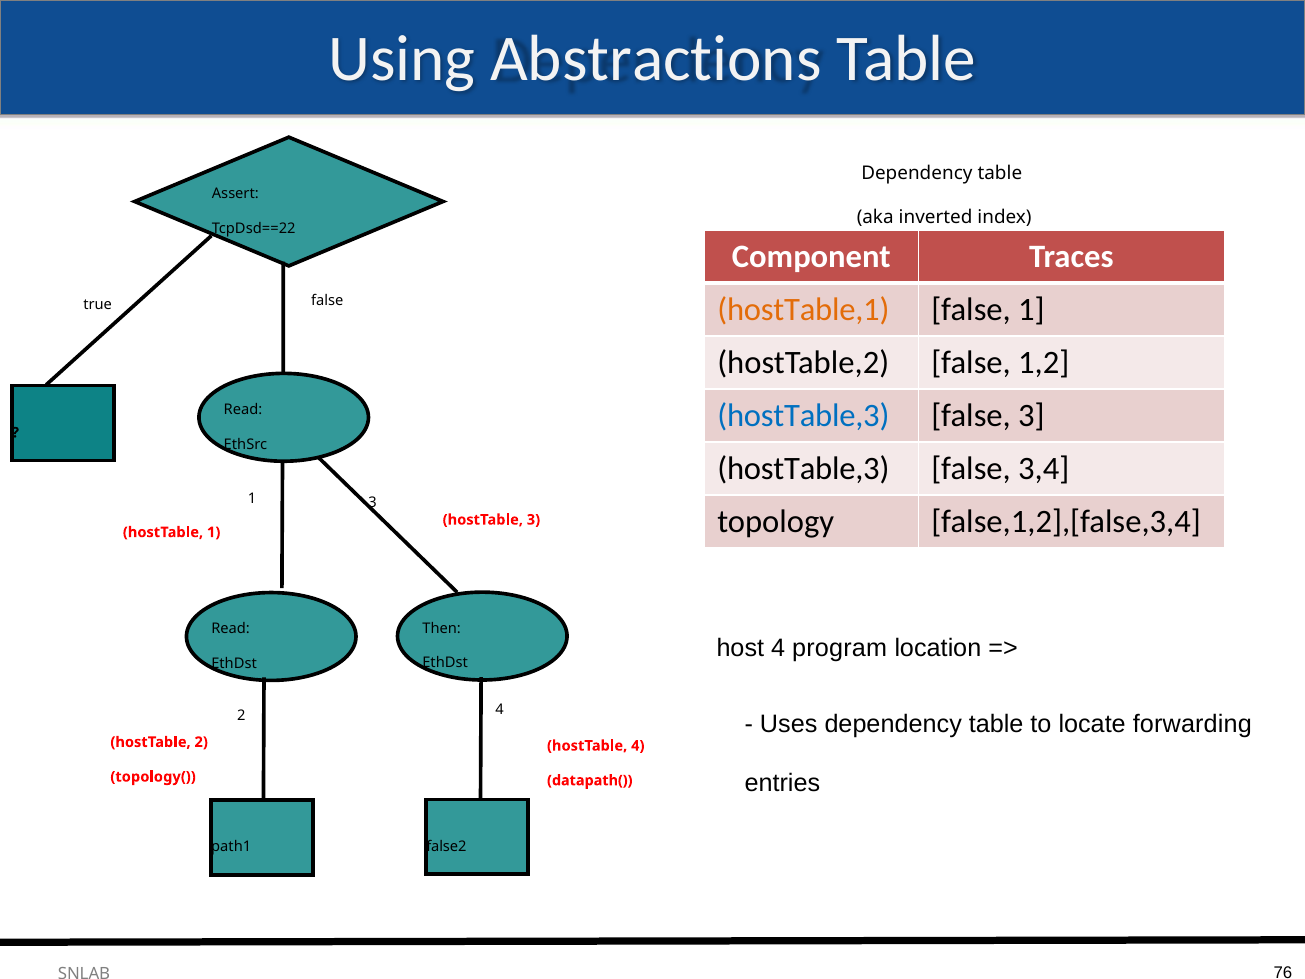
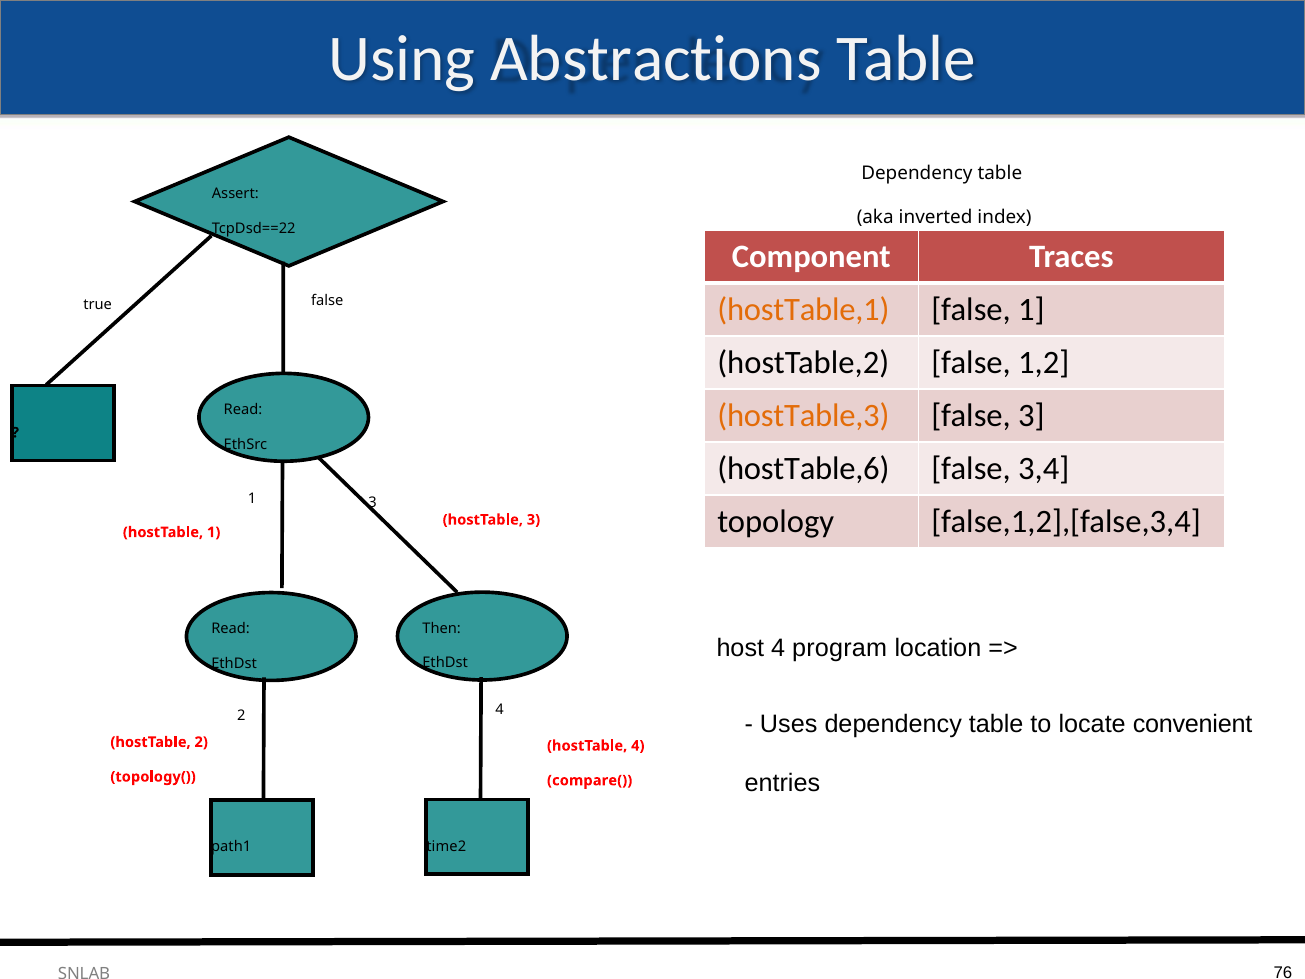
hostTable,3 at (803, 416) colour: blue -> orange
hostTable,3 at (803, 469): hostTable,3 -> hostTable,6
forwarding: forwarding -> convenient
datapath(: datapath( -> compare(
false2: false2 -> time2
